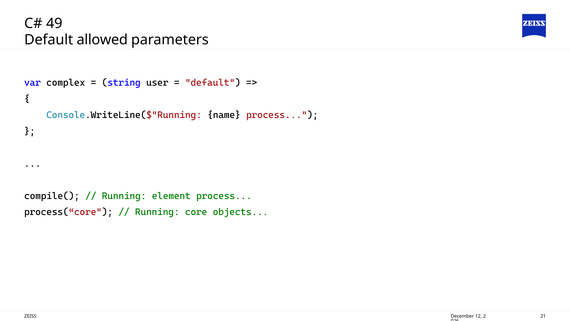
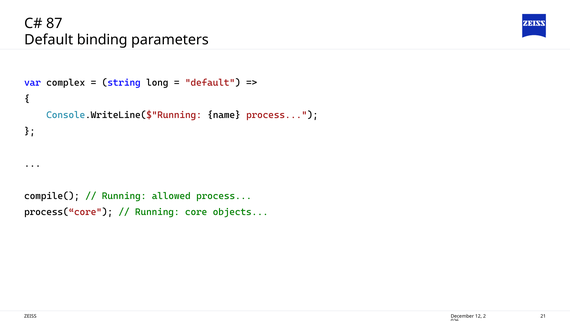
49: 49 -> 87
allowed: allowed -> binding
user: user -> long
element: element -> allowed
